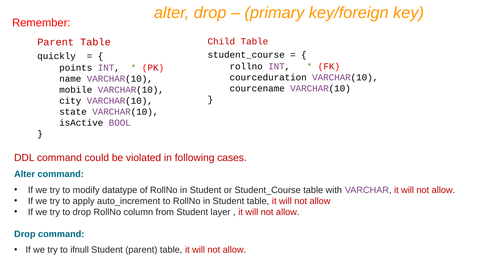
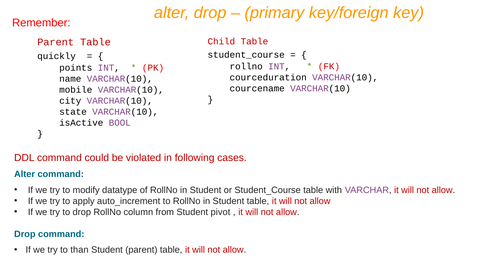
layer: layer -> pivot
ifnull: ifnull -> than
